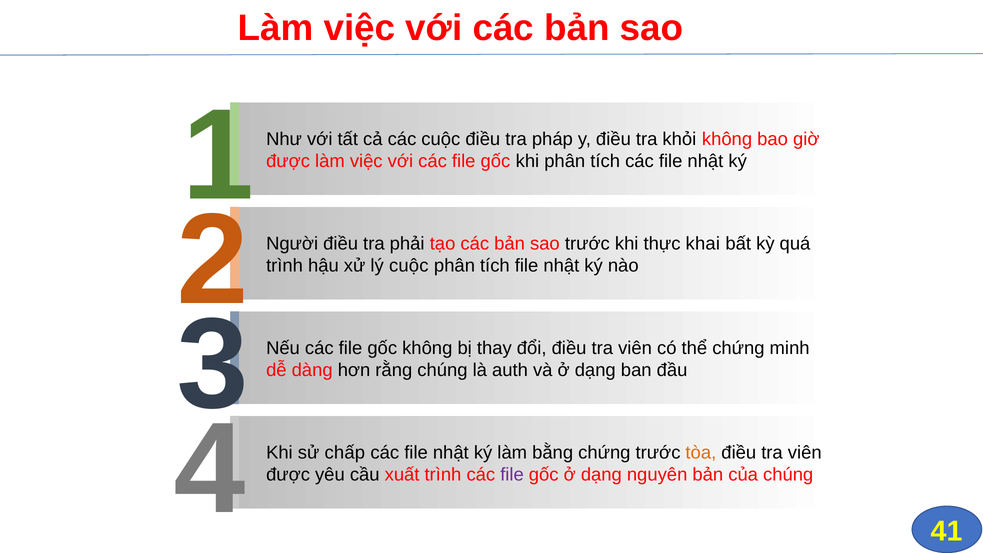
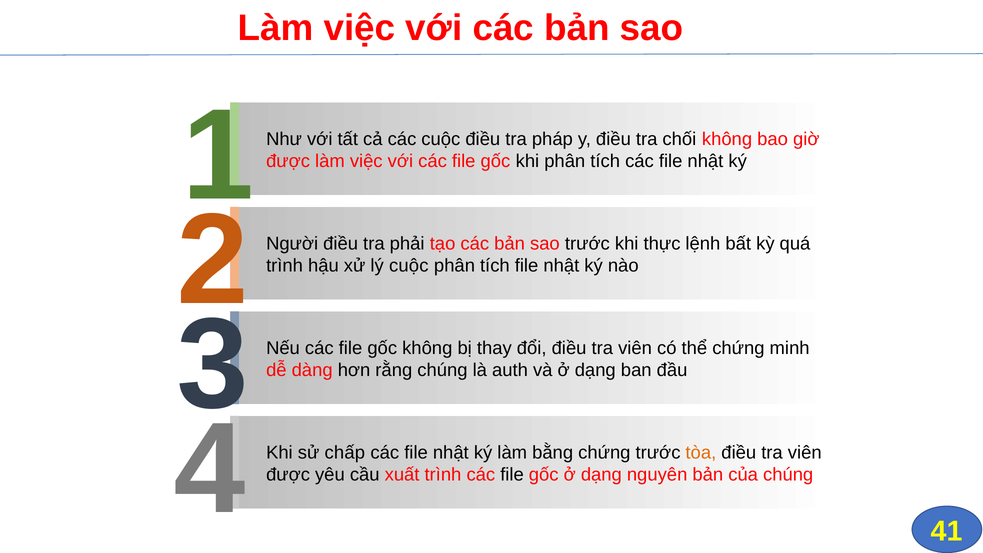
khỏi: khỏi -> chối
khai: khai -> lệnh
file at (512, 475) colour: purple -> black
